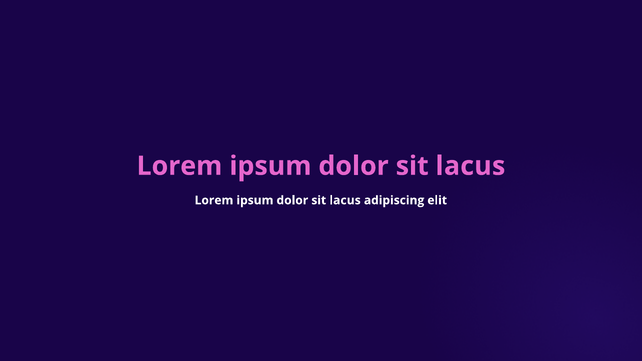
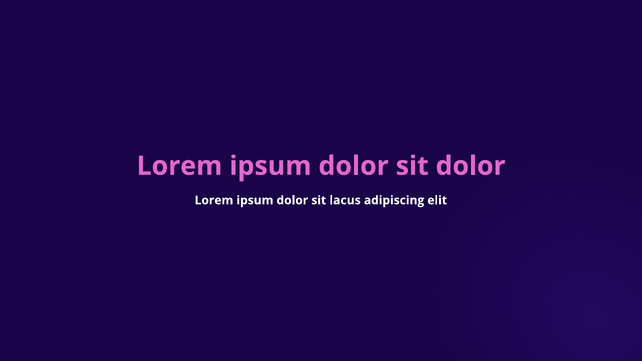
lacus at (470, 166): lacus -> dolor
